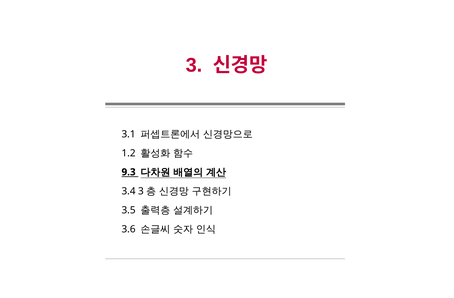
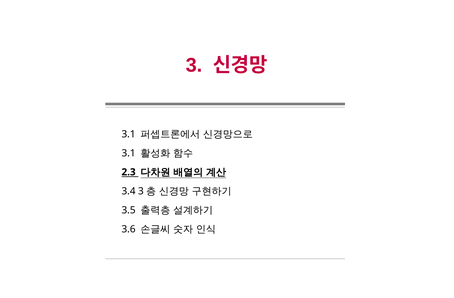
1.2 at (129, 153): 1.2 -> 3.1
9.3: 9.3 -> 2.3
